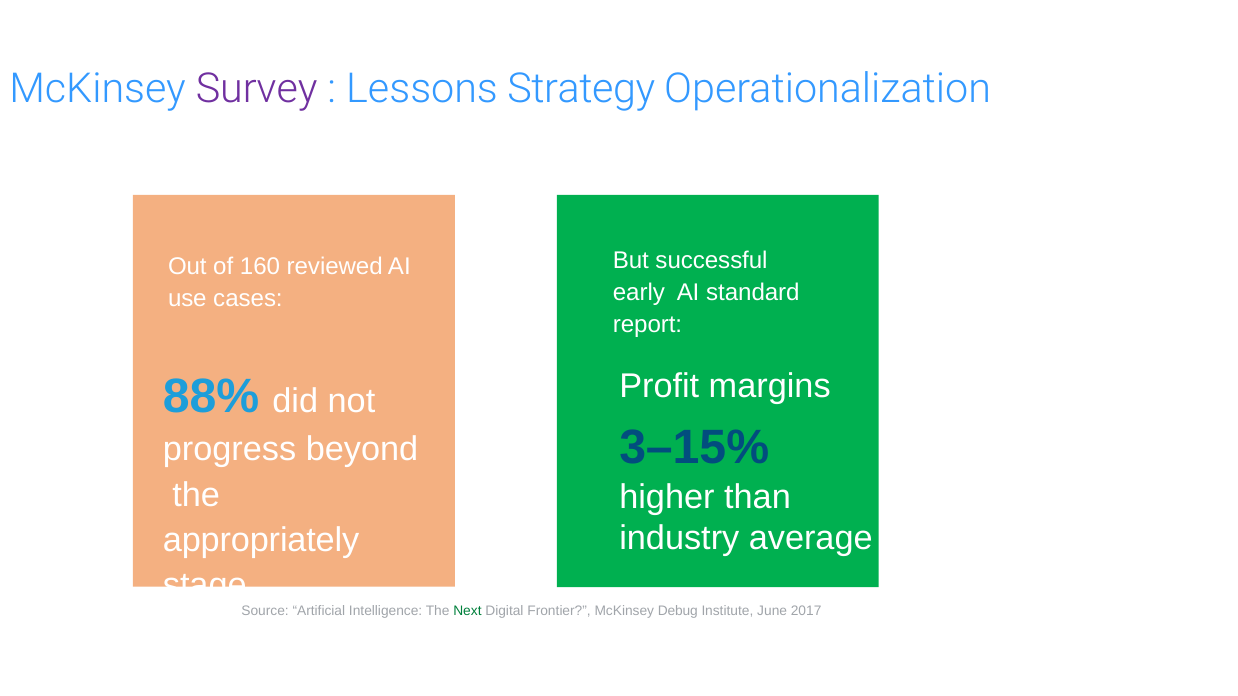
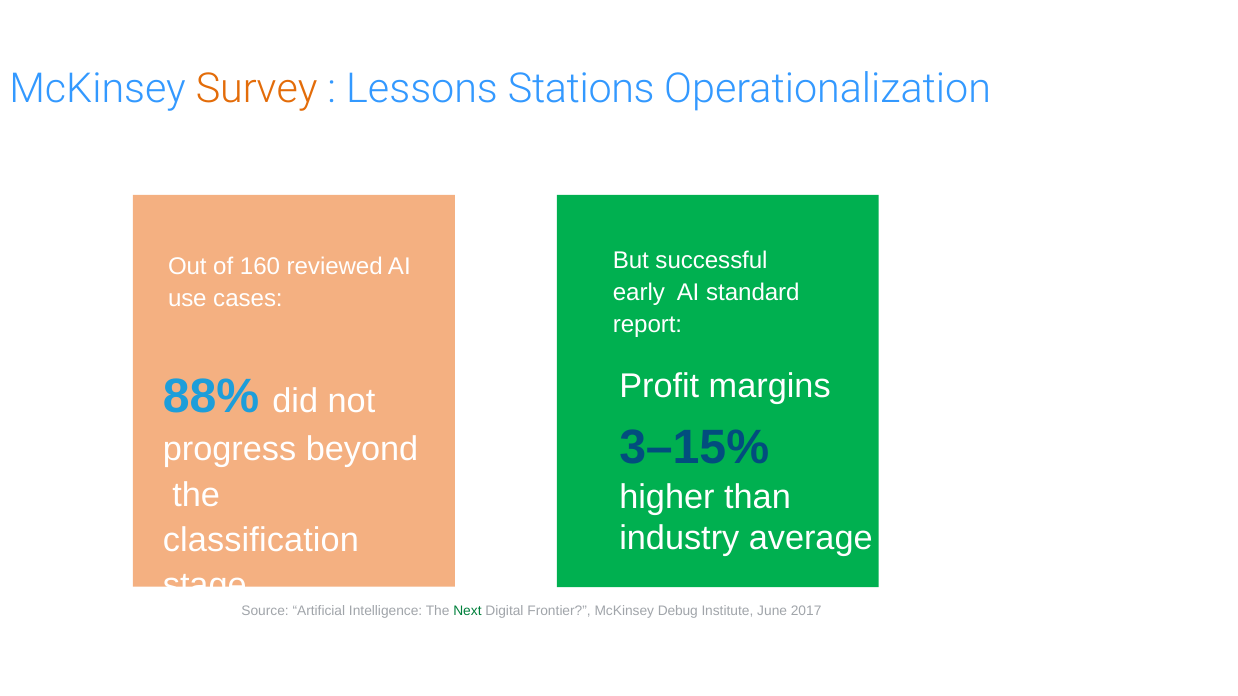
Survey colour: purple -> orange
Strategy: Strategy -> Stations
appropriately: appropriately -> classification
